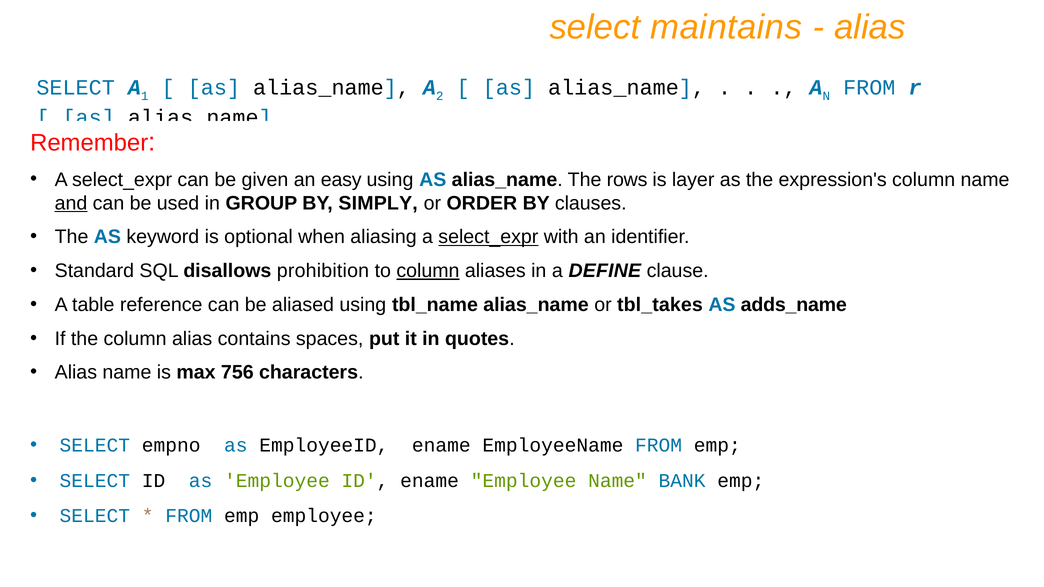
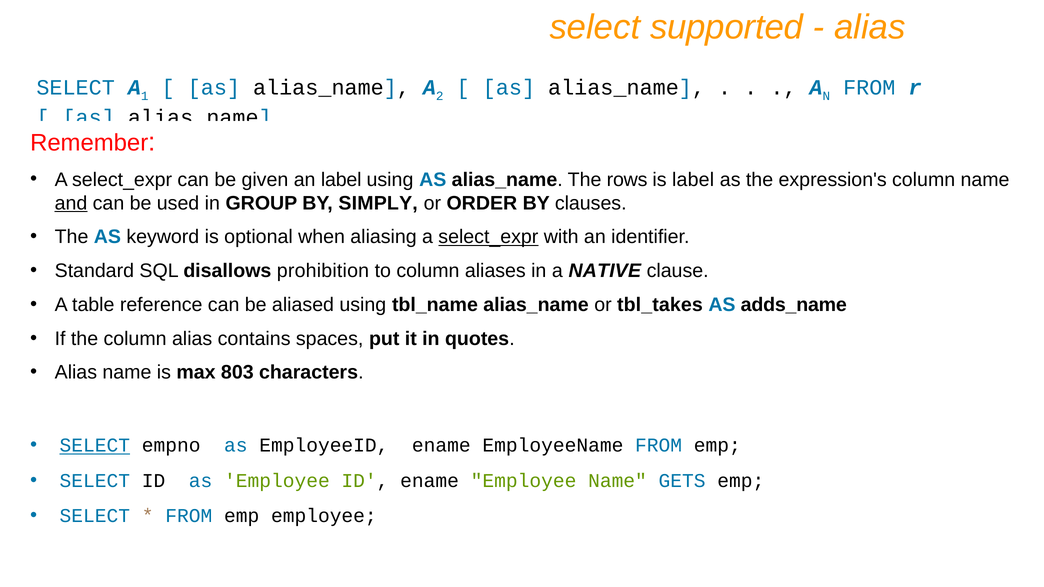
maintains: maintains -> supported
an easy: easy -> label
is layer: layer -> label
column at (428, 271) underline: present -> none
DEFINE: DEFINE -> NATIVE
756: 756 -> 803
SELECT at (95, 446) underline: none -> present
BANK: BANK -> GETS
